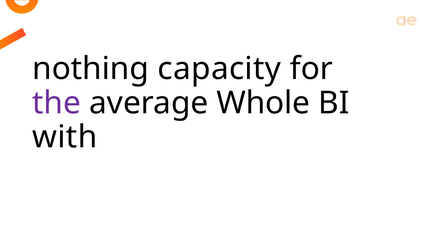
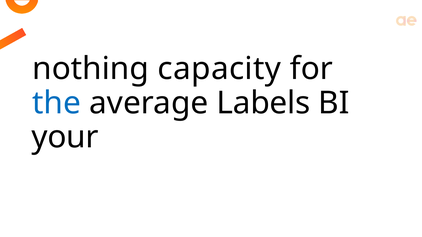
the colour: purple -> blue
Whole: Whole -> Labels
with: with -> your
